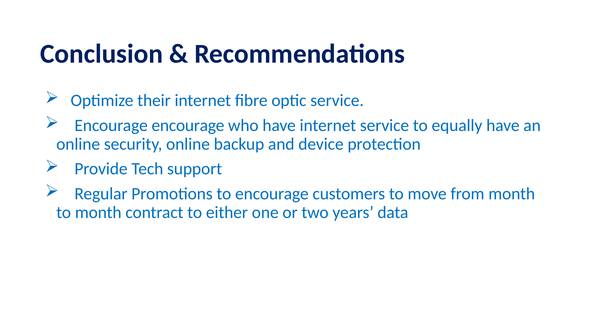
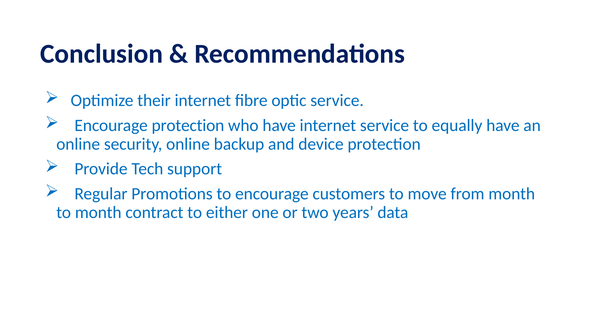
Encourage encourage: encourage -> protection
